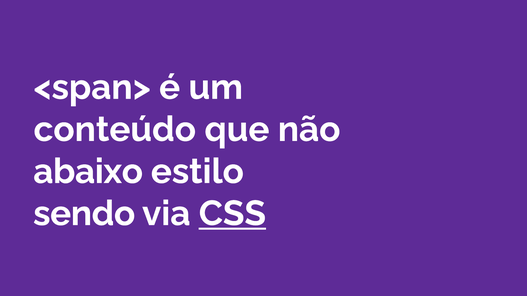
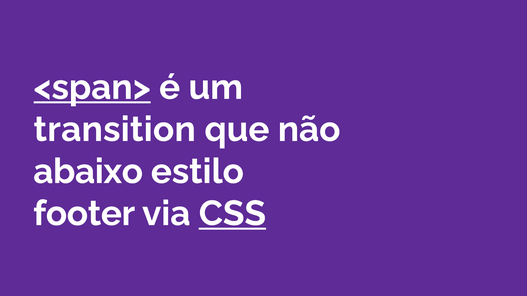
<span> underline: none -> present
conteúdo: conteúdo -> transition
sendo: sendo -> footer
